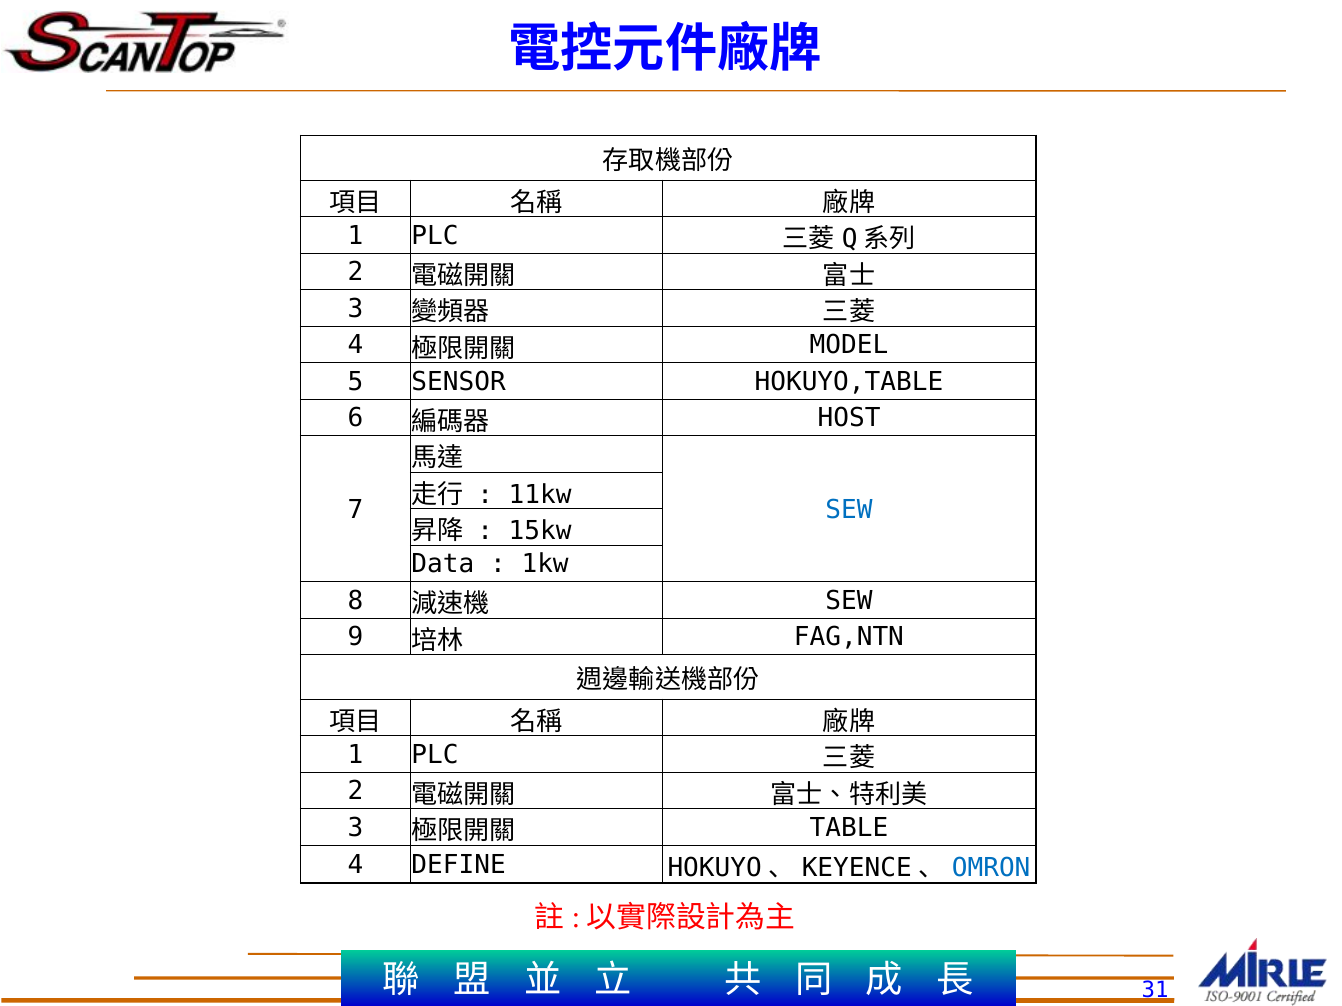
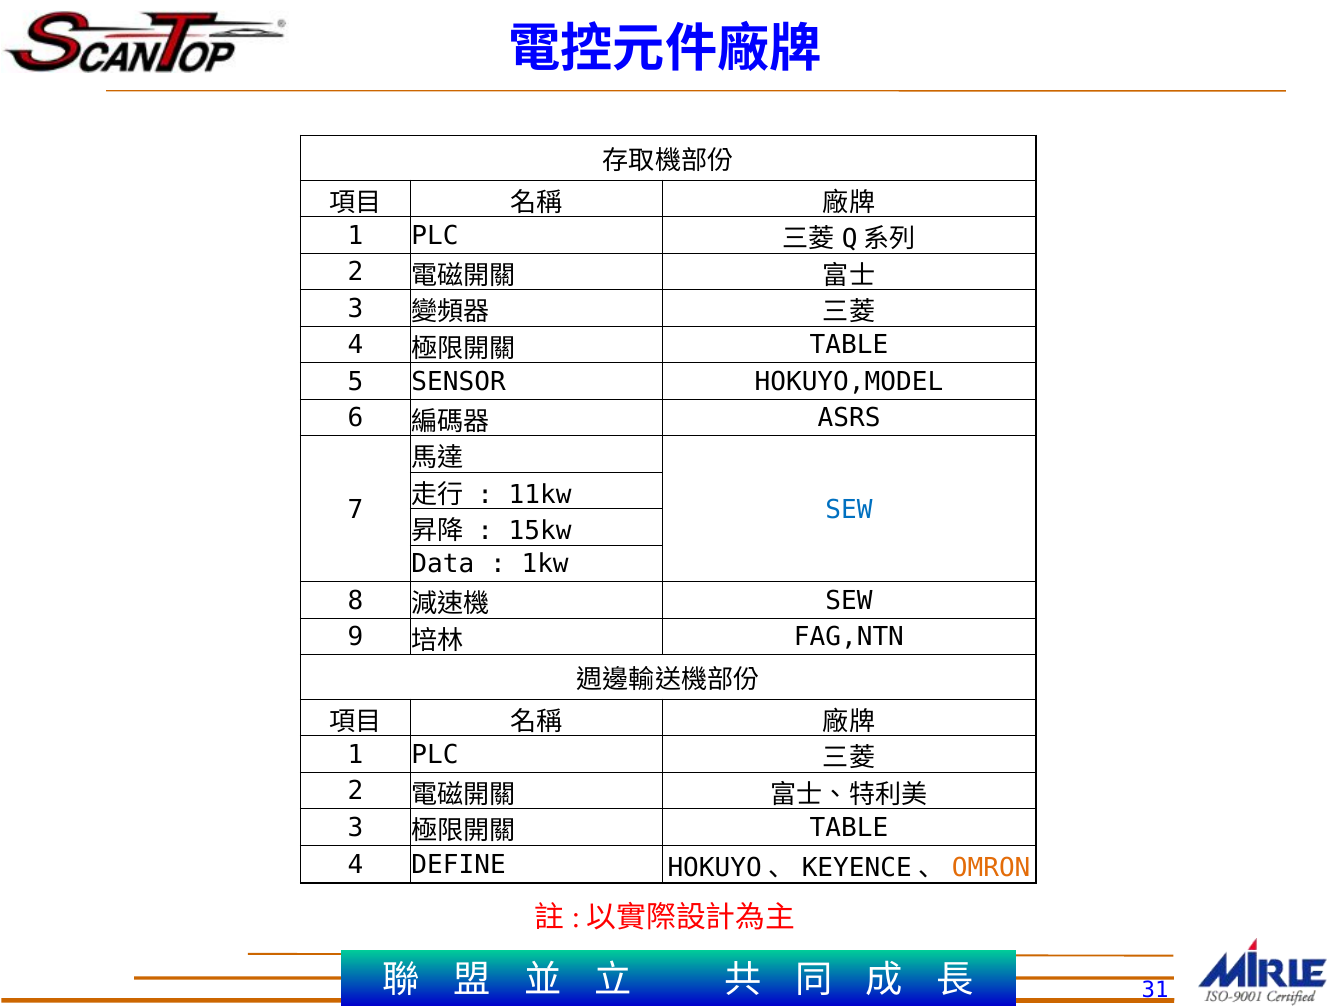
MODEL at (849, 345): MODEL -> TABLE
HOKUYO,TABLE: HOKUYO,TABLE -> HOKUYO,MODEL
HOST: HOST -> ASRS
OMRON colour: blue -> orange
